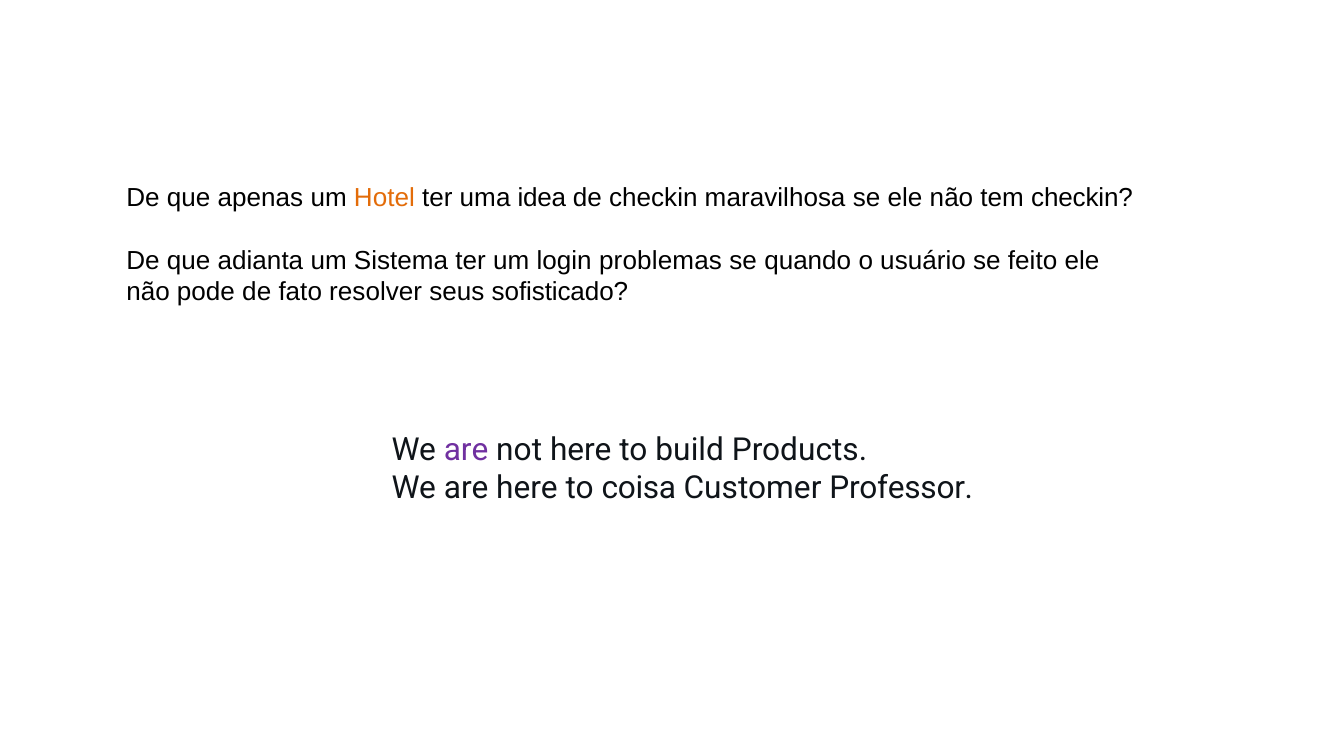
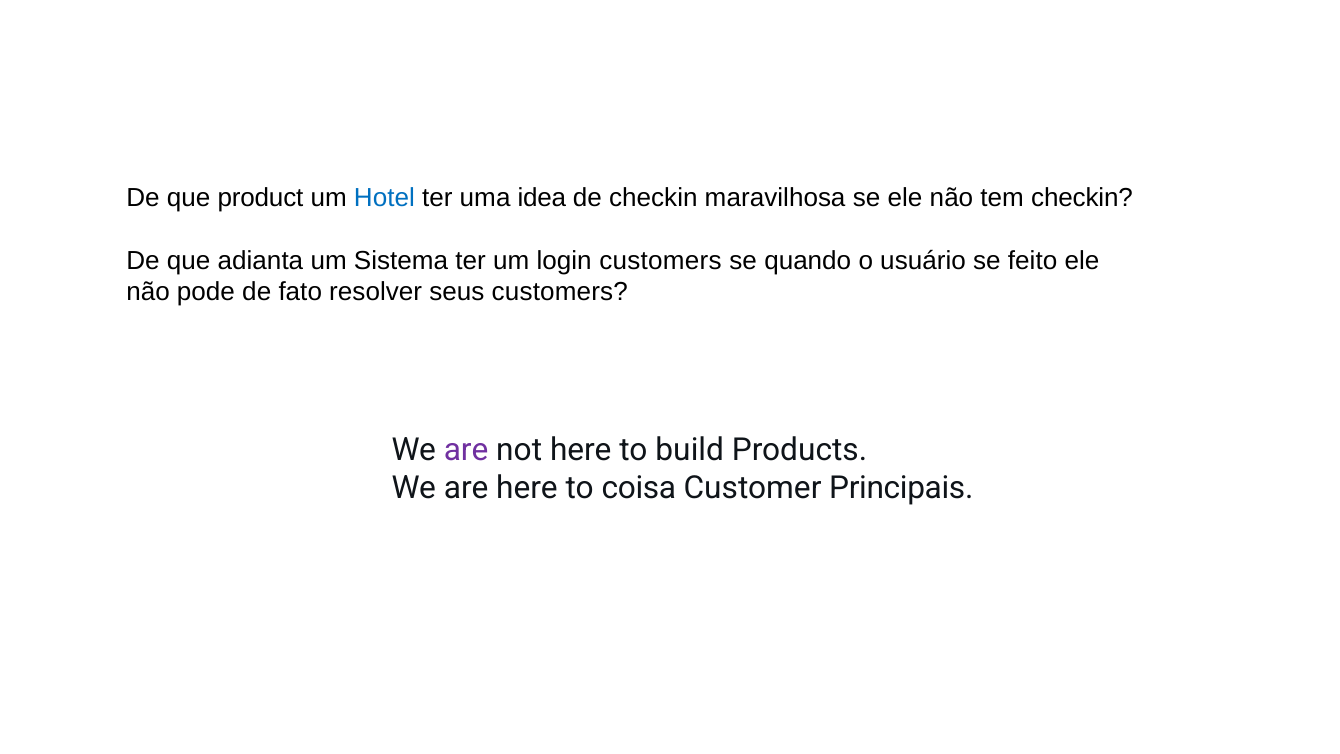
apenas: apenas -> product
Hotel colour: orange -> blue
login problemas: problemas -> customers
seus sofisticado: sofisticado -> customers
Professor: Professor -> Principais
